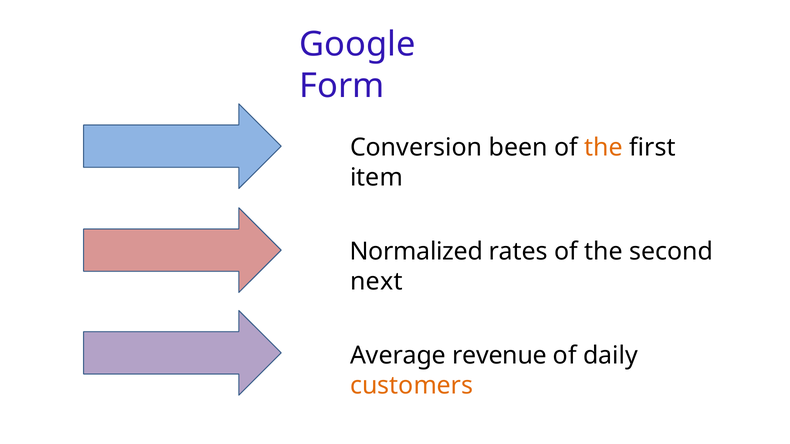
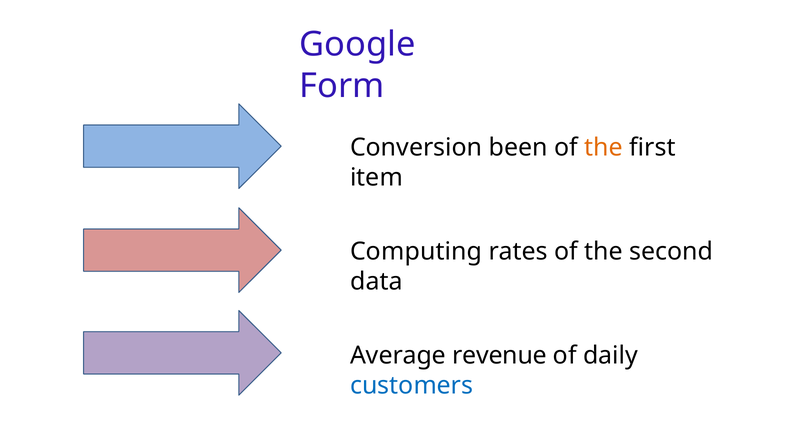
Normalized: Normalized -> Computing
next: next -> data
customers colour: orange -> blue
